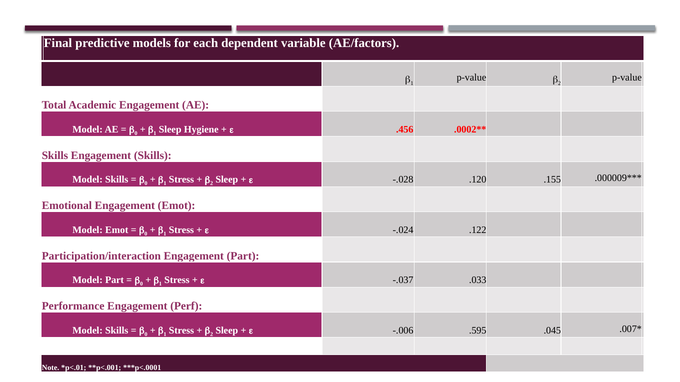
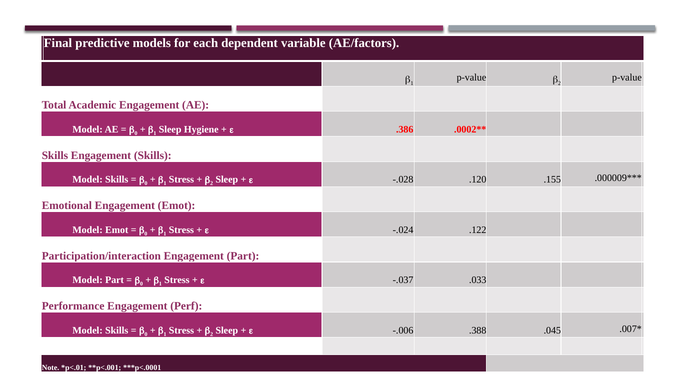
.456: .456 -> .386
.595: .595 -> .388
